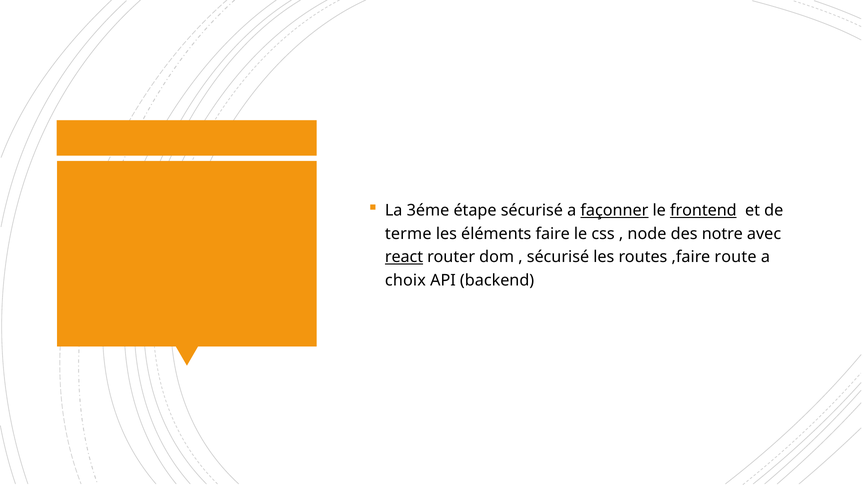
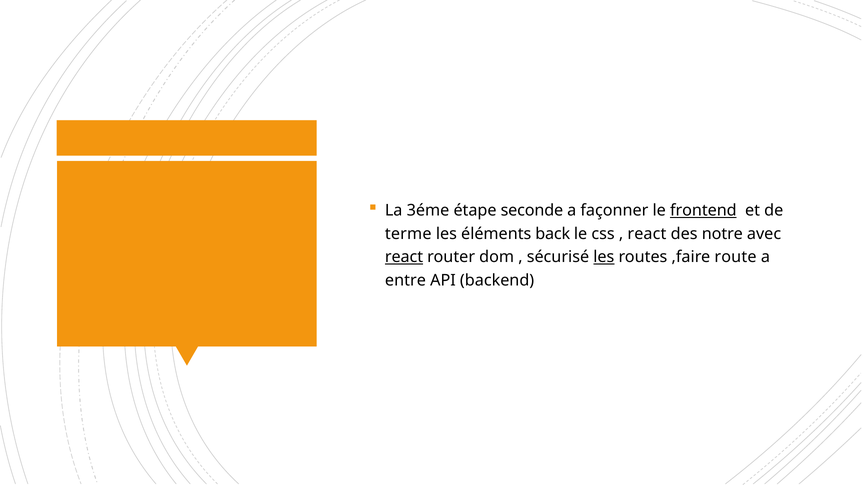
étape sécurisé: sécurisé -> seconde
façonner underline: present -> none
faire: faire -> back
node at (647, 234): node -> react
les at (604, 257) underline: none -> present
choix: choix -> entre
